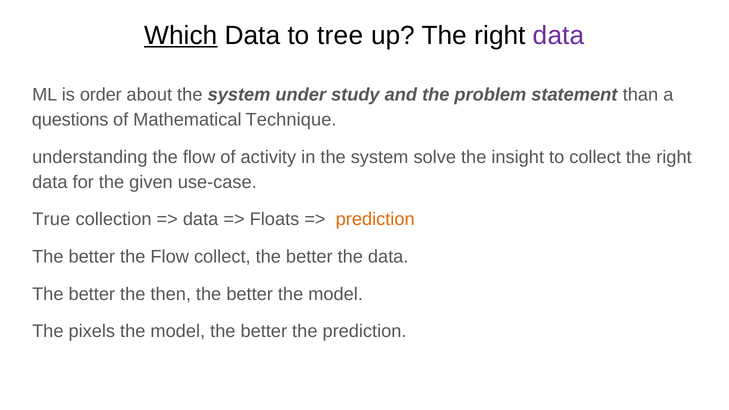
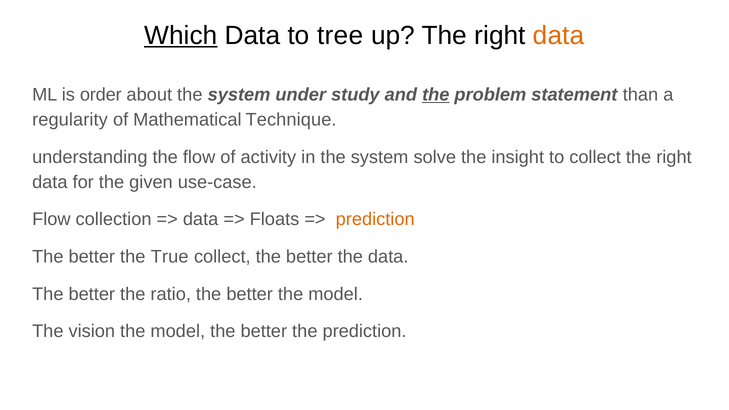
data at (559, 35) colour: purple -> orange
the at (436, 95) underline: none -> present
questions: questions -> regularity
True at (51, 219): True -> Flow
better the Flow: Flow -> True
then: then -> ratio
pixels: pixels -> vision
